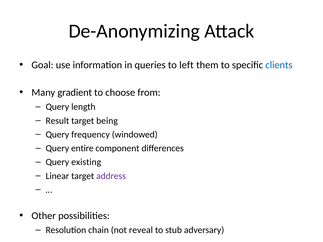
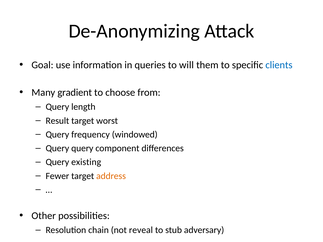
left: left -> will
being: being -> worst
Query entire: entire -> query
Linear: Linear -> Fewer
address colour: purple -> orange
